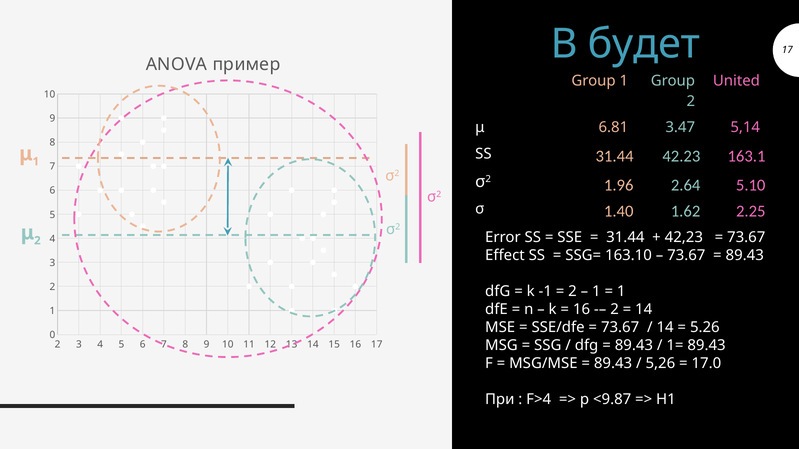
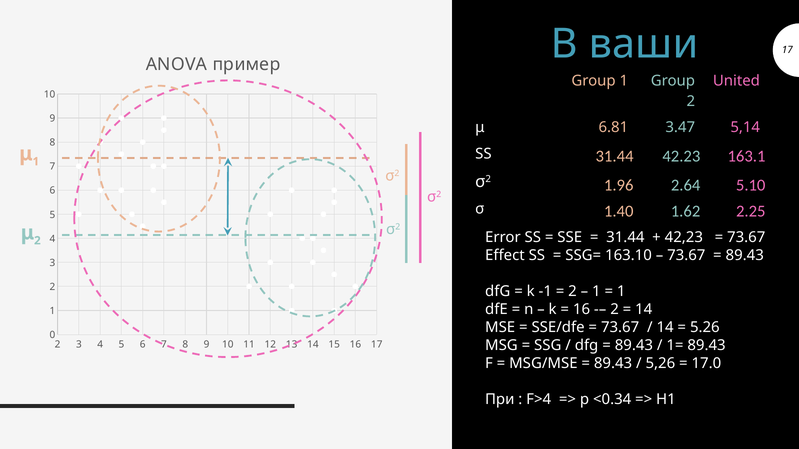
будет: будет -> ваши
<9.87: <9.87 -> <0.34
